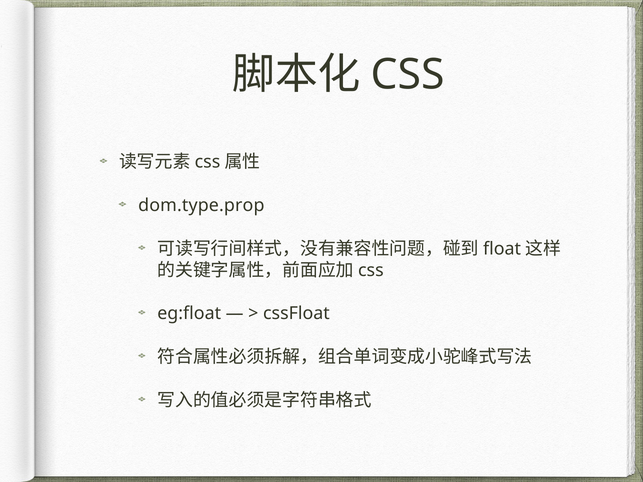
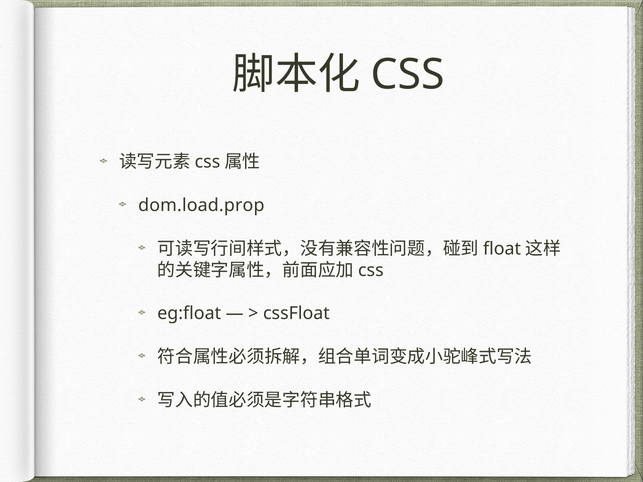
dom.type.prop: dom.type.prop -> dom.load.prop
